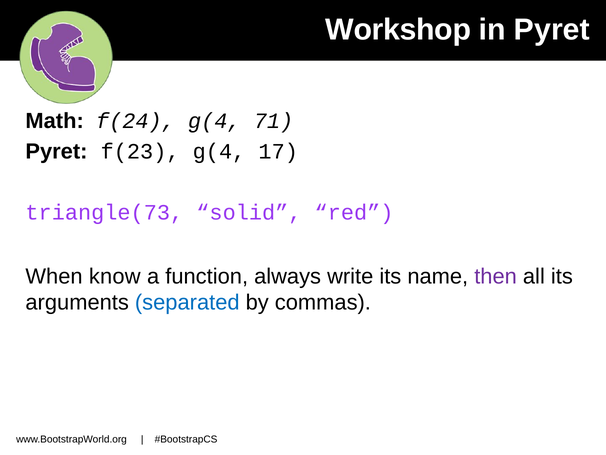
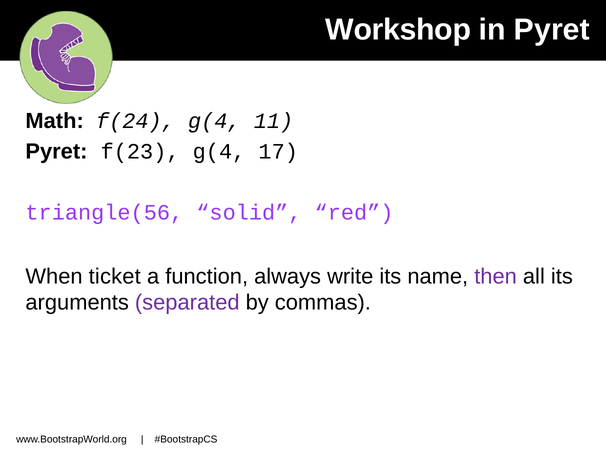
71: 71 -> 11
triangle(73: triangle(73 -> triangle(56
know: know -> ticket
separated colour: blue -> purple
